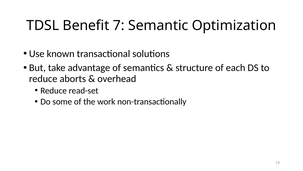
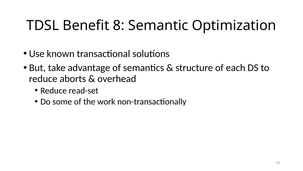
7: 7 -> 8
